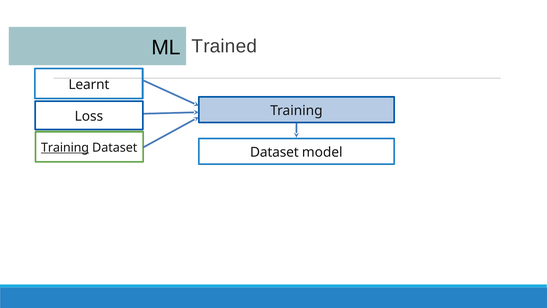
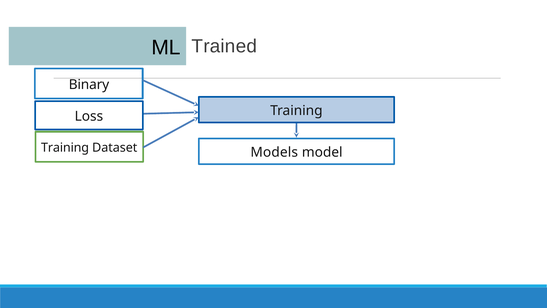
Learnt: Learnt -> Binary
Training at (65, 147) underline: present -> none
Dataset Dataset: Dataset -> Models
